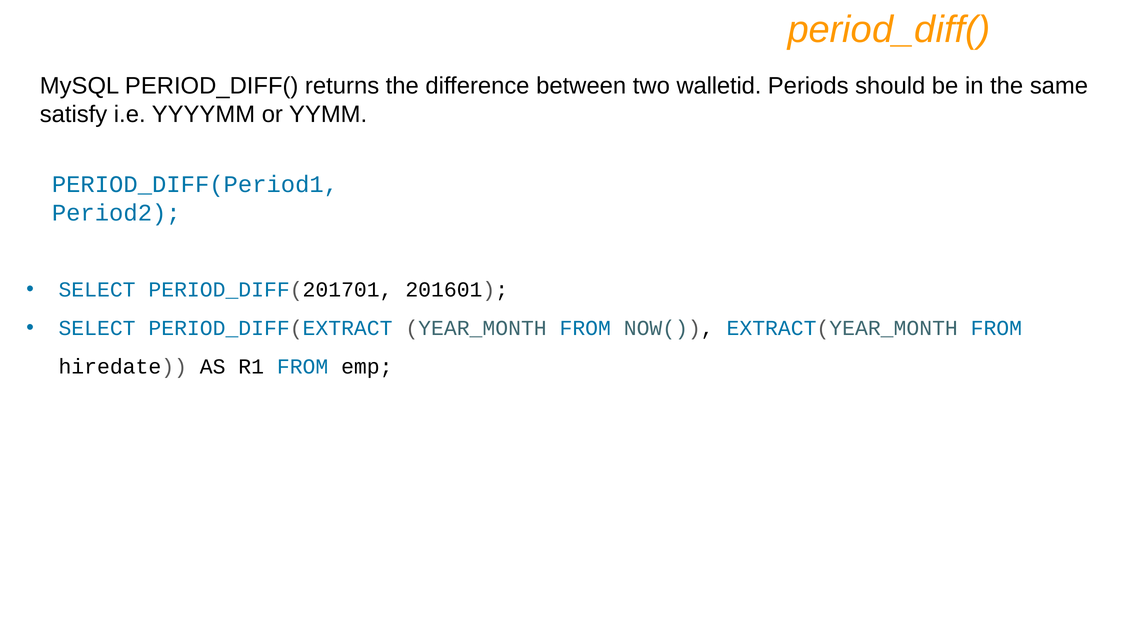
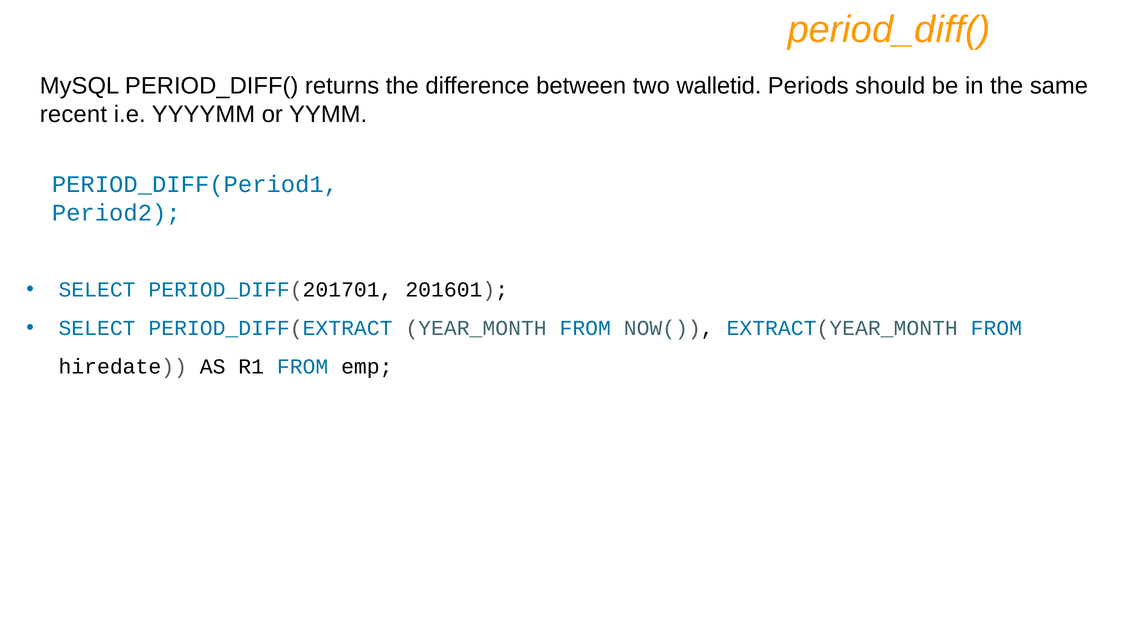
satisfy: satisfy -> recent
